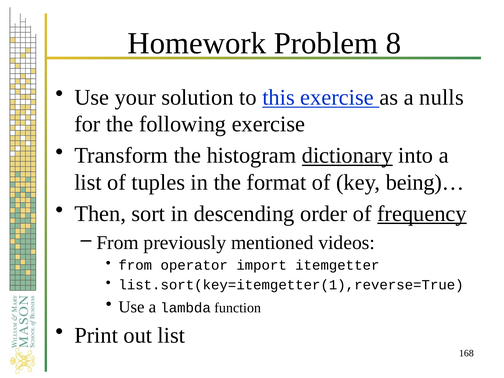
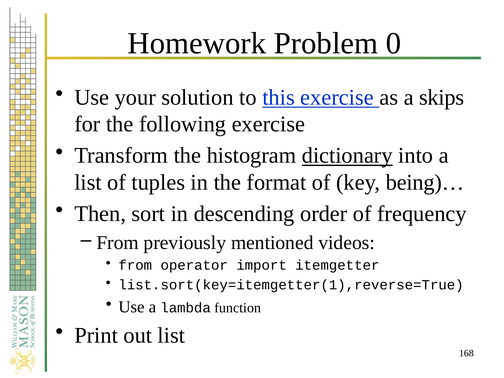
8: 8 -> 0
nulls: nulls -> skips
frequency underline: present -> none
